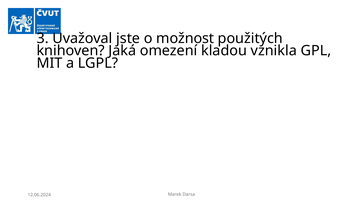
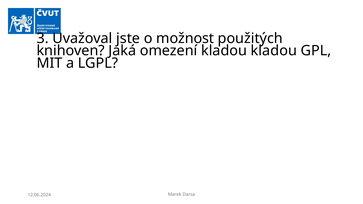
kladou vznikla: vznikla -> kladou
